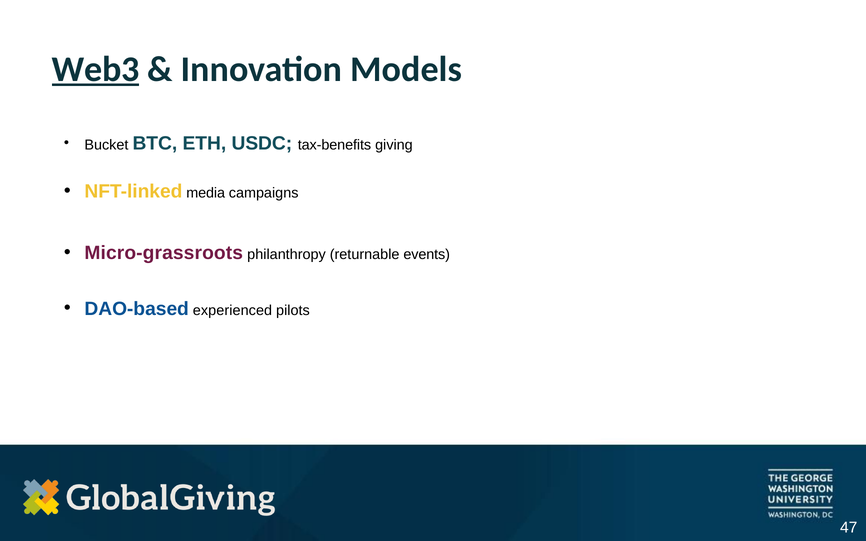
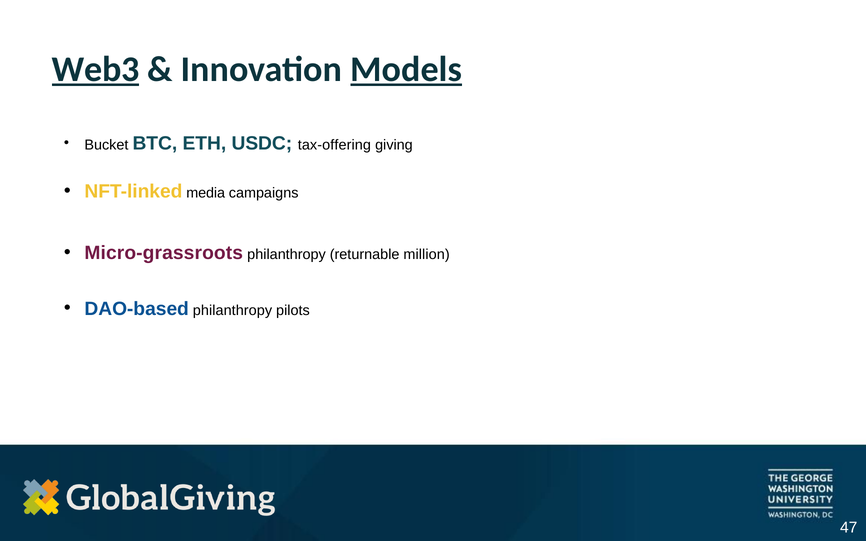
Models underline: none -> present
tax-benefits: tax-benefits -> tax-offering
events: events -> million
DAO-based experienced: experienced -> philanthropy
